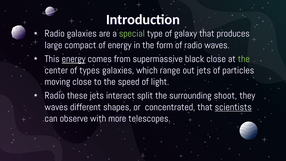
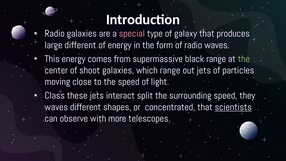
special colour: light green -> pink
large compact: compact -> different
energy at (74, 59) underline: present -> none
black close: close -> range
types: types -> shoot
Radio at (55, 96): Radio -> Class
surrounding shoot: shoot -> speed
